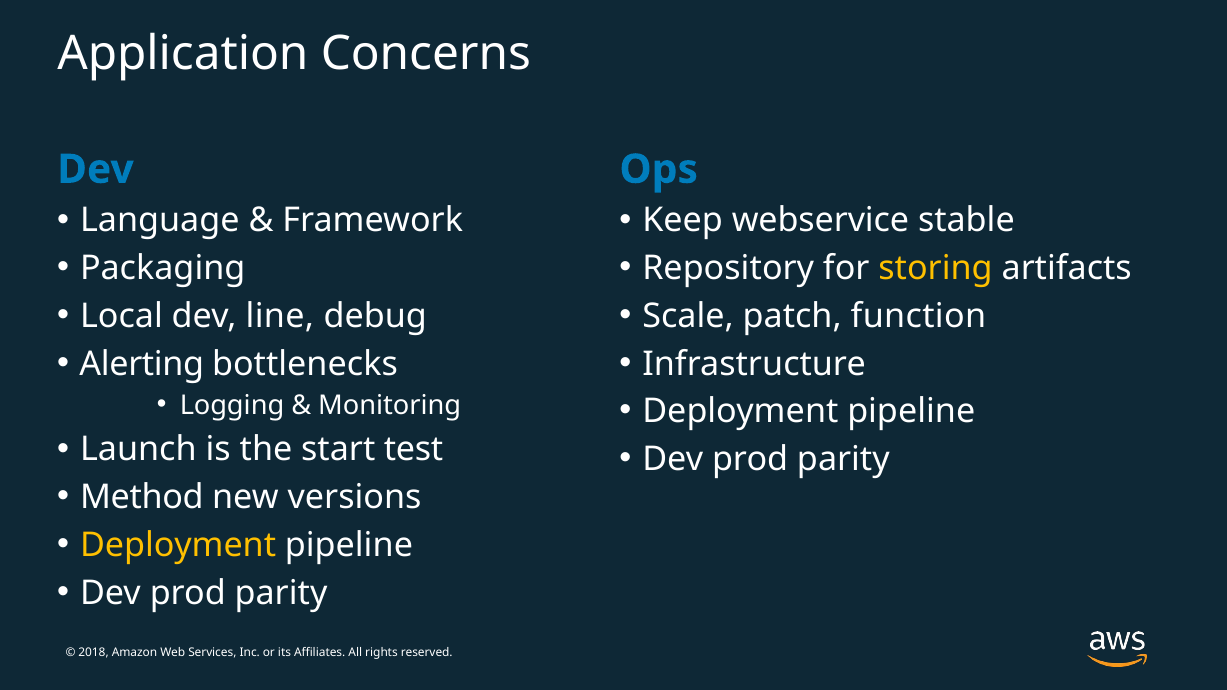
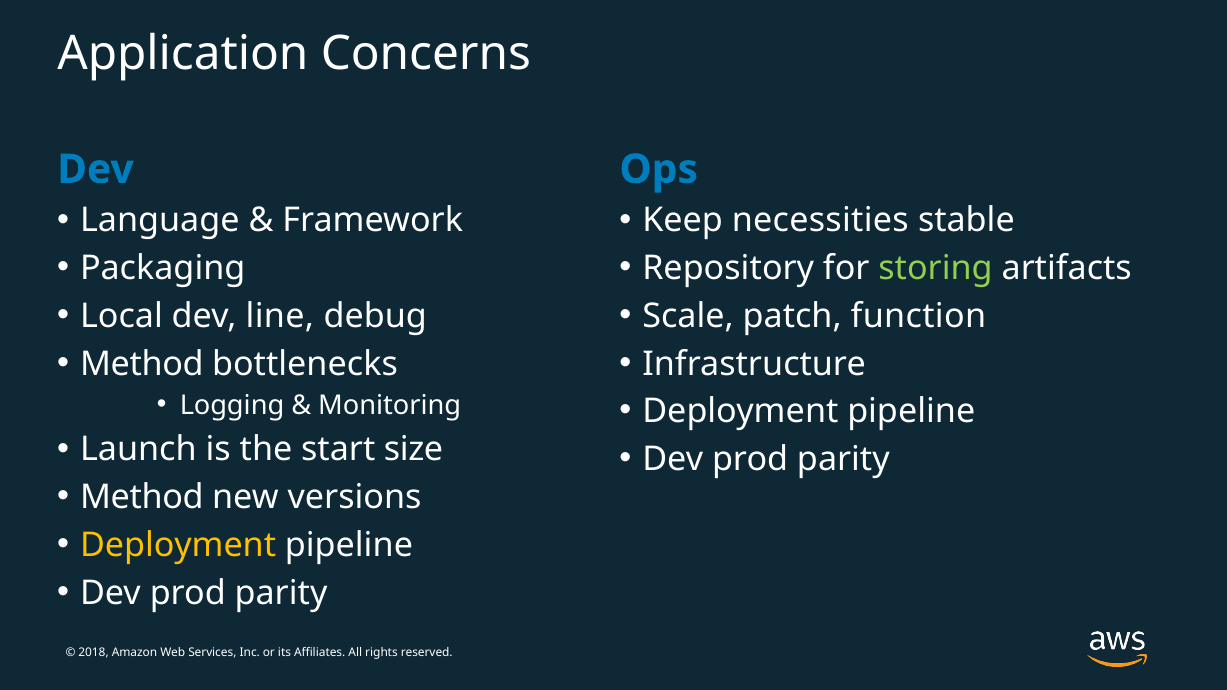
webservice: webservice -> necessities
storing colour: yellow -> light green
Alerting at (142, 364): Alerting -> Method
test: test -> size
